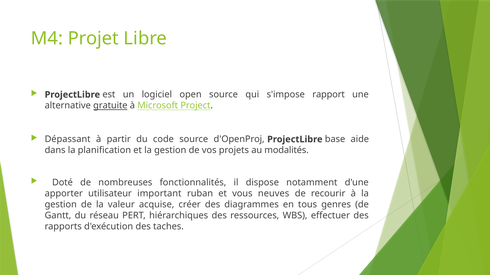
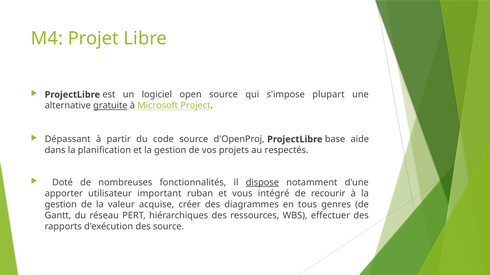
rapport: rapport -> plupart
modalités: modalités -> respectés
dispose underline: none -> present
neuves: neuves -> intégré
des taches: taches -> source
